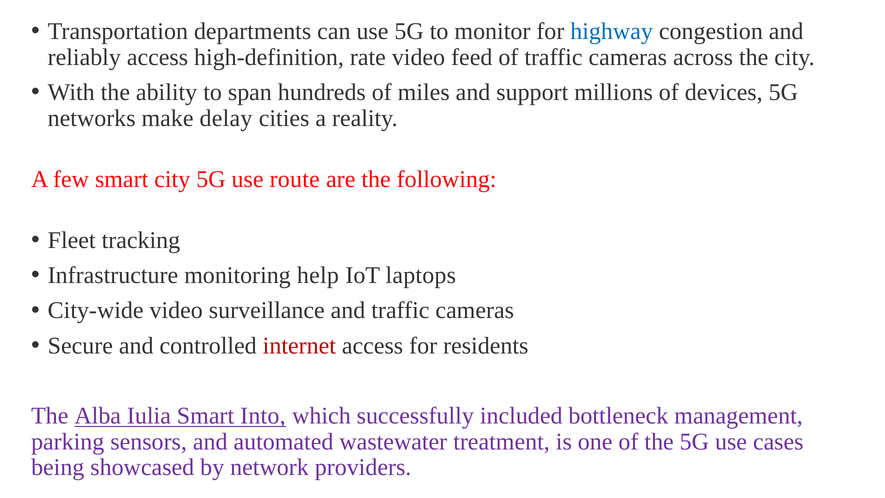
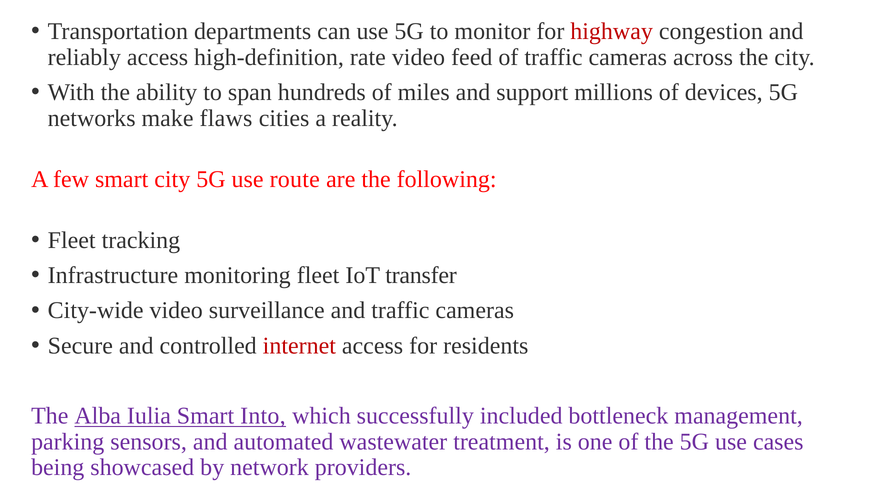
highway colour: blue -> red
delay: delay -> flaws
monitoring help: help -> fleet
laptops: laptops -> transfer
